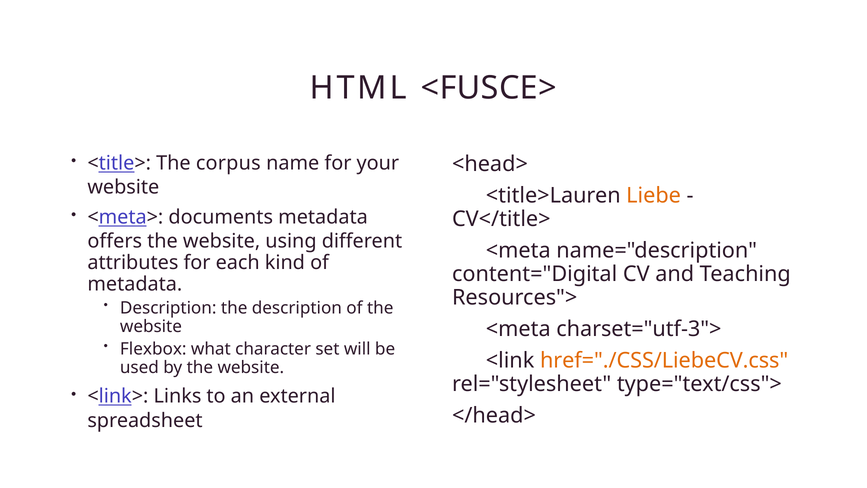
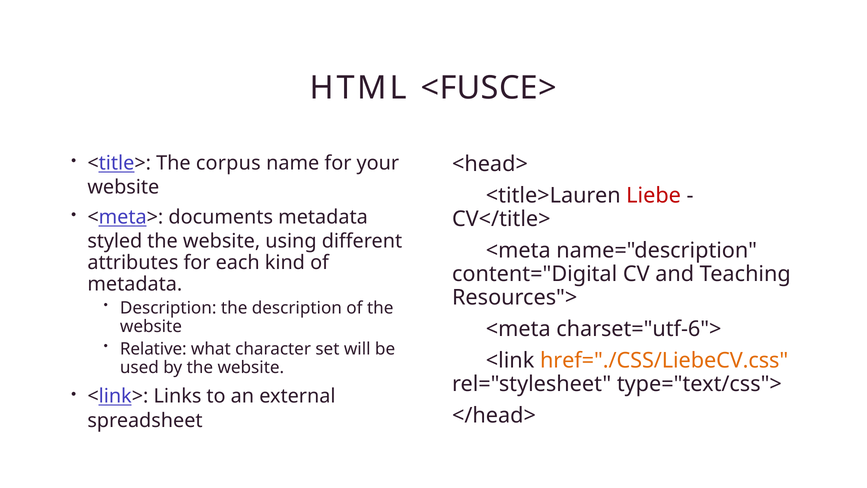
Liebe colour: orange -> red
offers: offers -> styled
charset="utf-3">: charset="utf-3"> -> charset="utf-6">
Flexbox: Flexbox -> Relative
